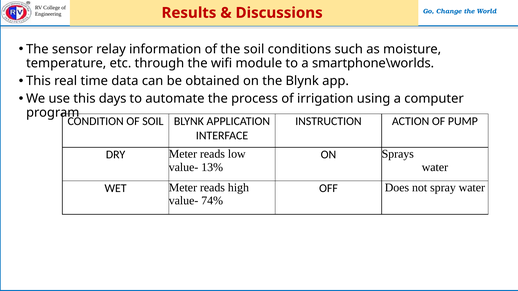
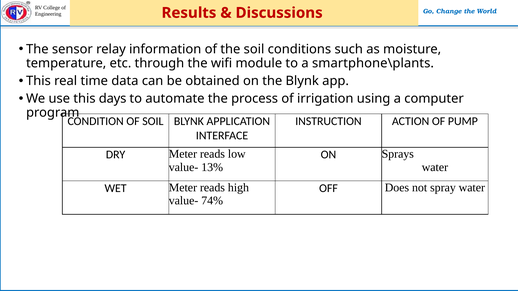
smartphone\worlds: smartphone\worlds -> smartphone\plants
